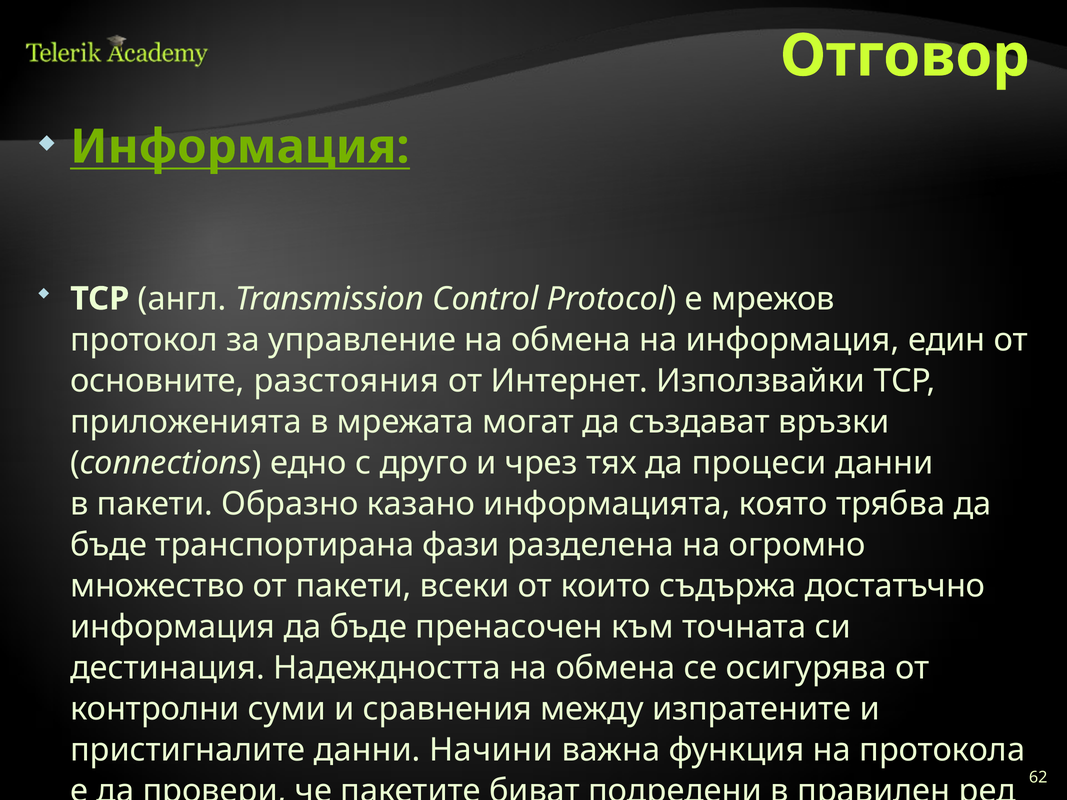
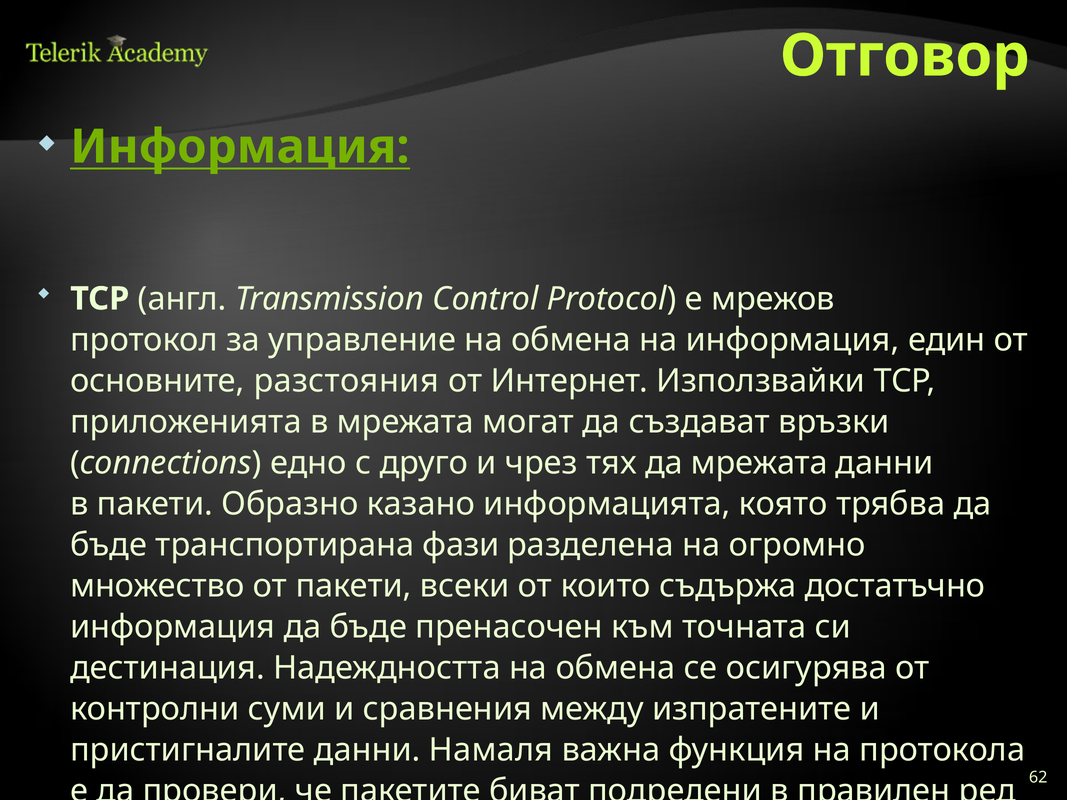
да процеси: процеси -> мрежата
Начини: Начини -> Намаля
